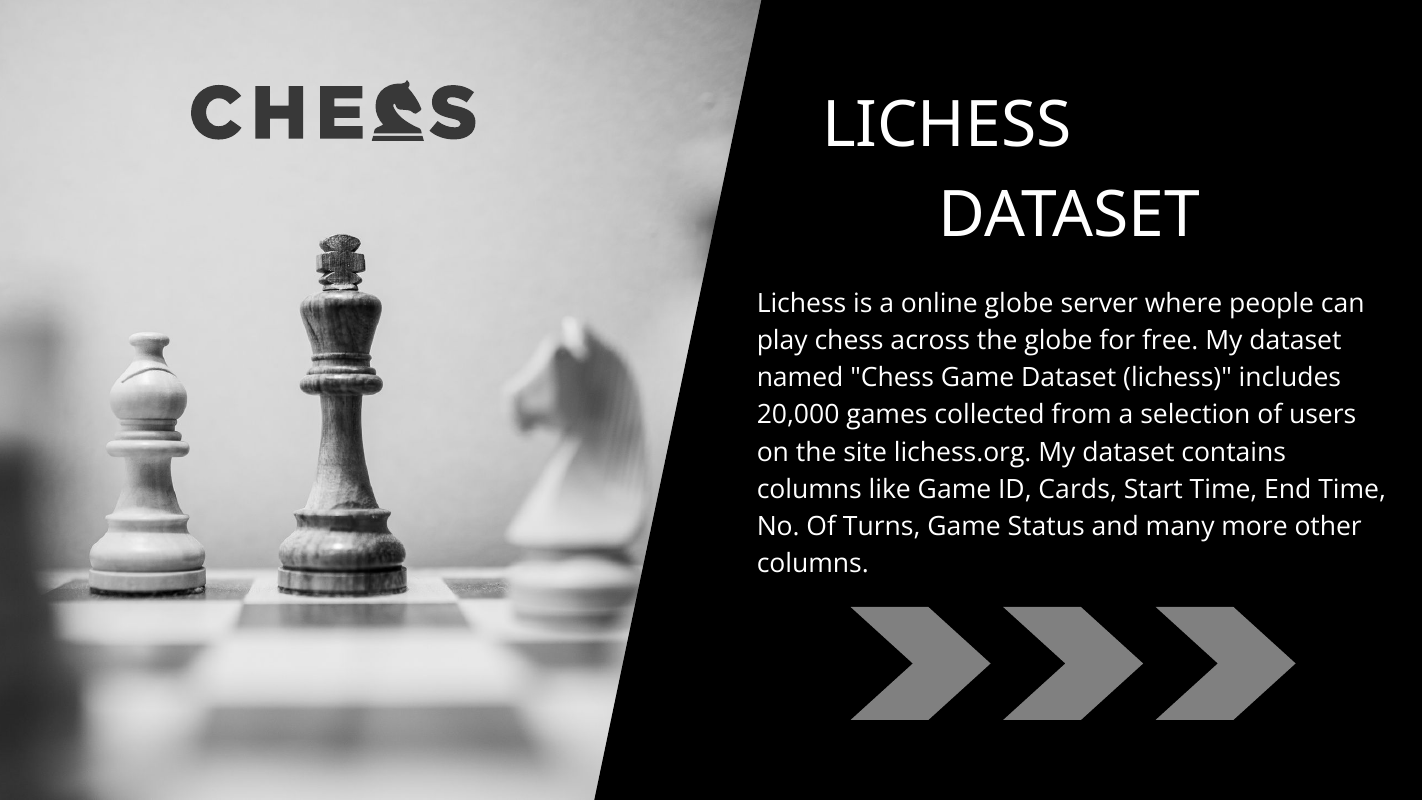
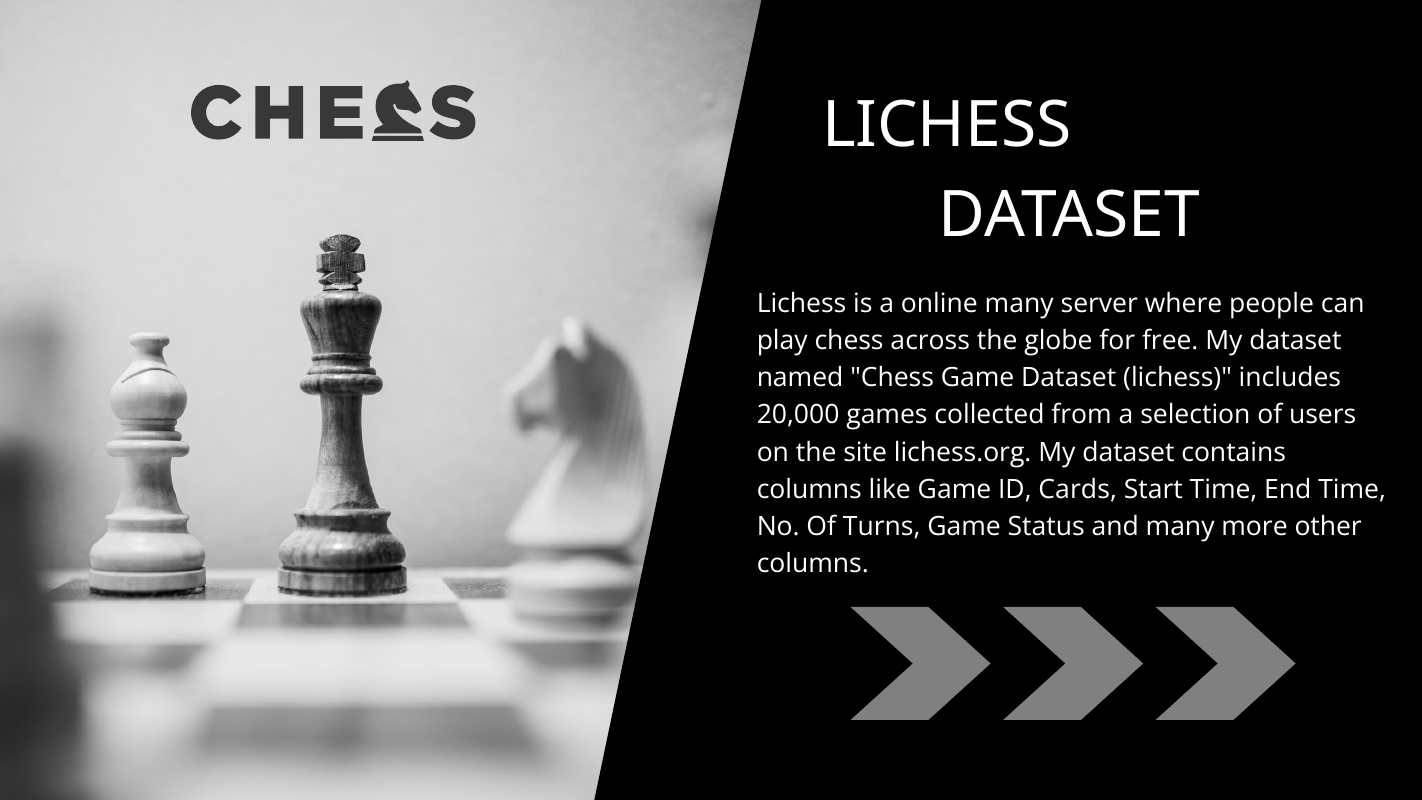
online globe: globe -> many
